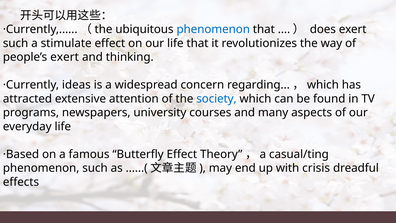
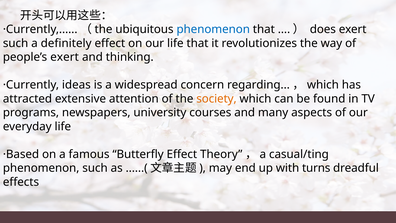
stimulate: stimulate -> definitely
society colour: blue -> orange
crisis: crisis -> turns
